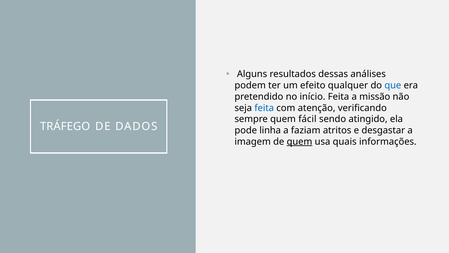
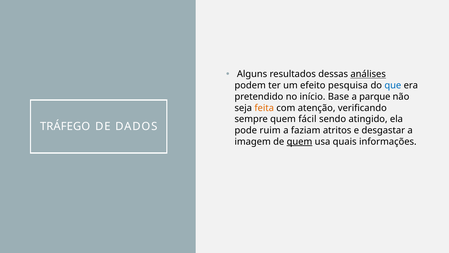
análises underline: none -> present
qualquer: qualquer -> pesquisa
início Feita: Feita -> Base
missão: missão -> parque
feita at (264, 108) colour: blue -> orange
linha: linha -> ruim
